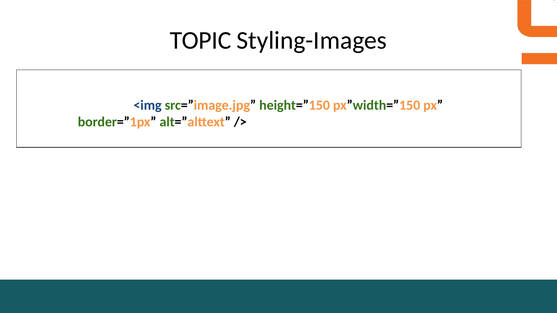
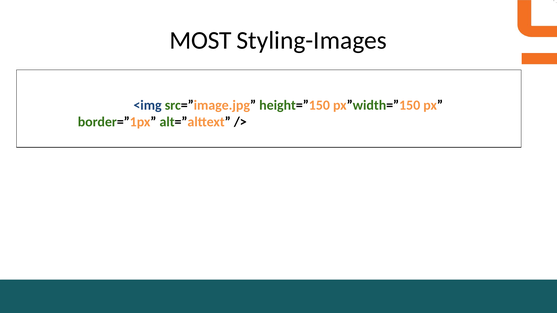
TOPIC: TOPIC -> MOST
